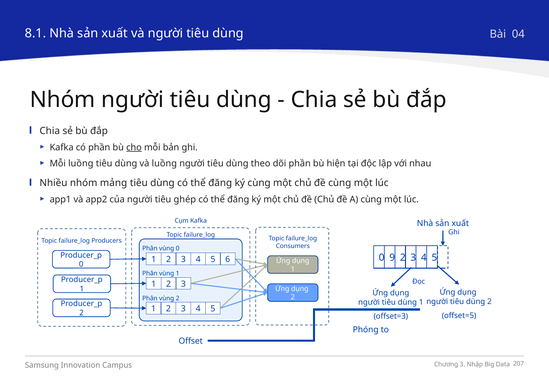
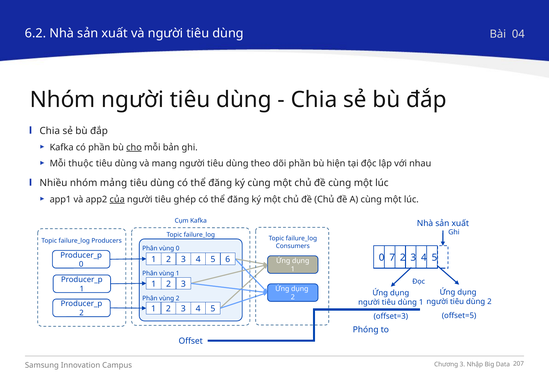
8.1: 8.1 -> 6.2
Mỗi luồng: luồng -> thuộc
và luồng: luồng -> mang
của underline: none -> present
9: 9 -> 7
